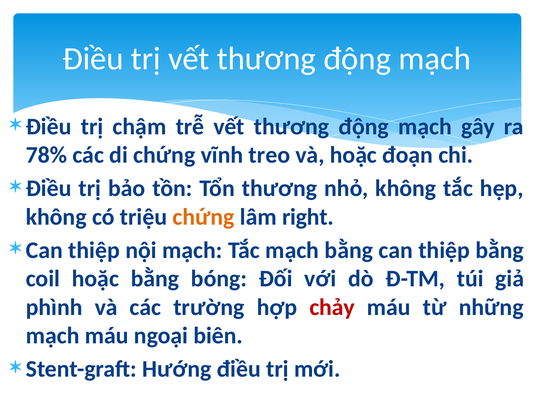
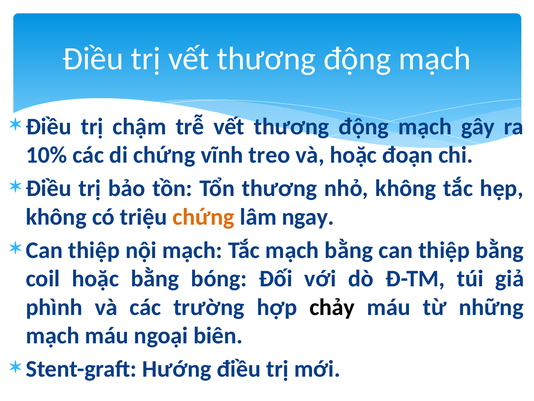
78%: 78% -> 10%
right: right -> ngay
chảy colour: red -> black
